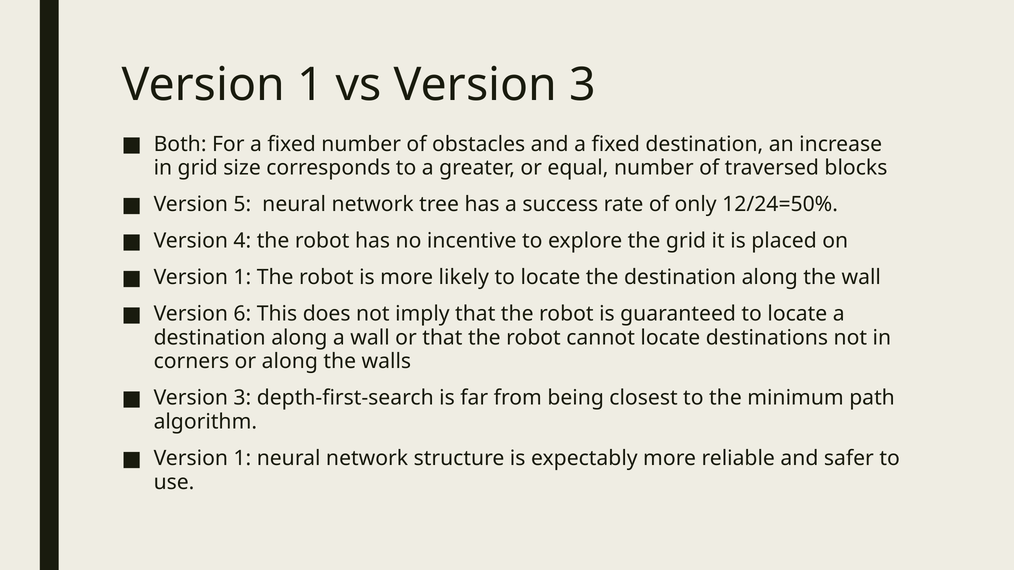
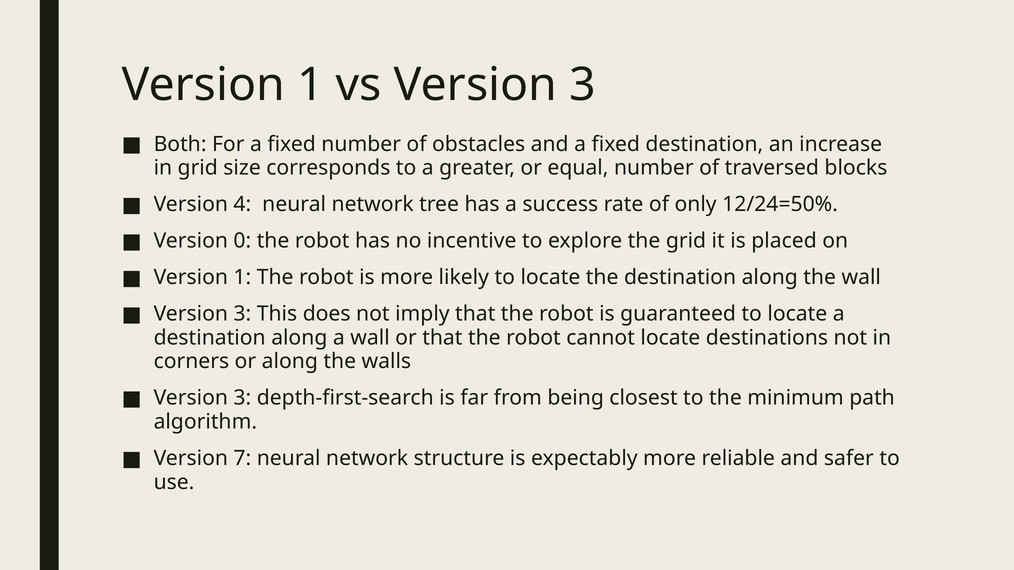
5: 5 -> 4
4: 4 -> 0
6 at (242, 314): 6 -> 3
1 at (242, 459): 1 -> 7
